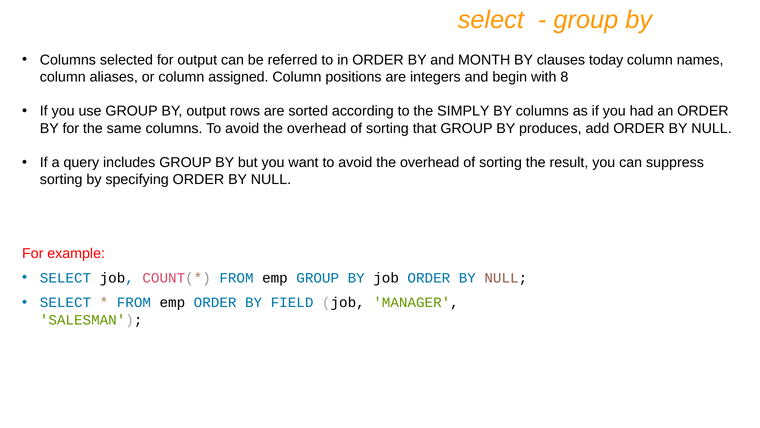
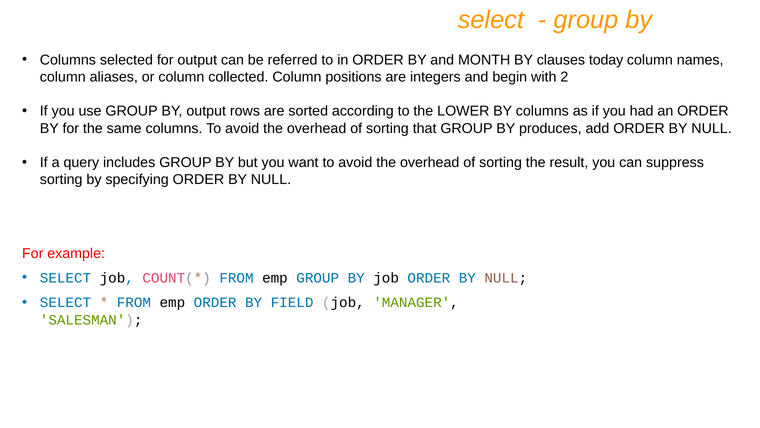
assigned: assigned -> collected
8: 8 -> 2
SIMPLY: SIMPLY -> LOWER
